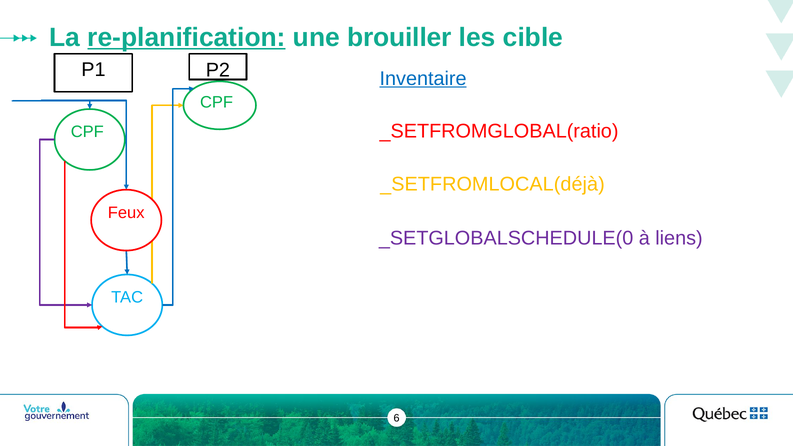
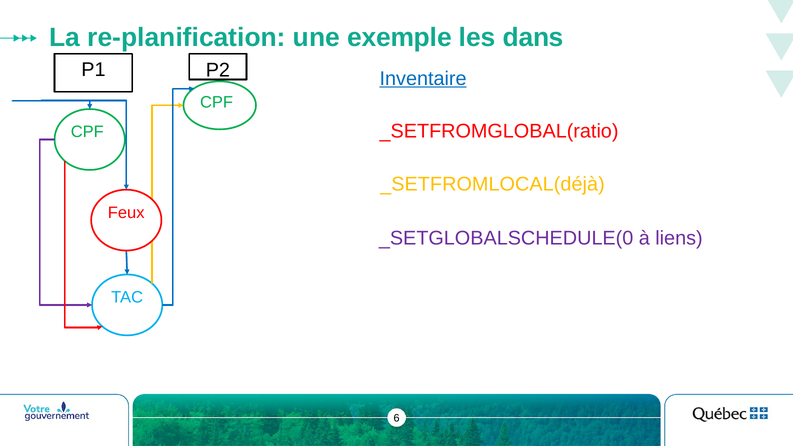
re-planification underline: present -> none
brouiller: brouiller -> exemple
cible: cible -> dans
